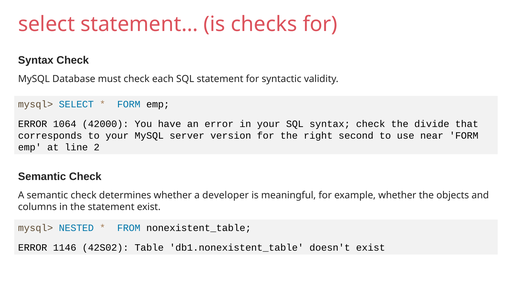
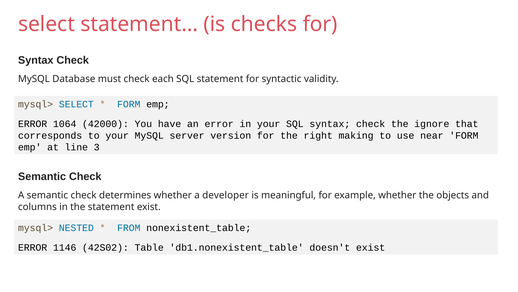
divide: divide -> ignore
second: second -> making
2: 2 -> 3
